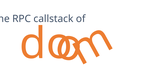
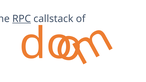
RPC underline: none -> present
